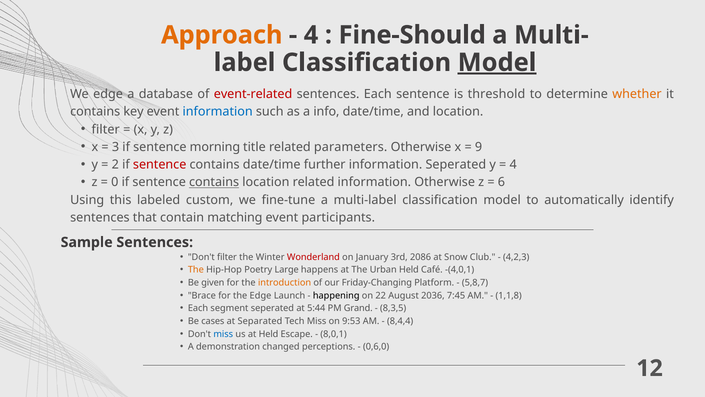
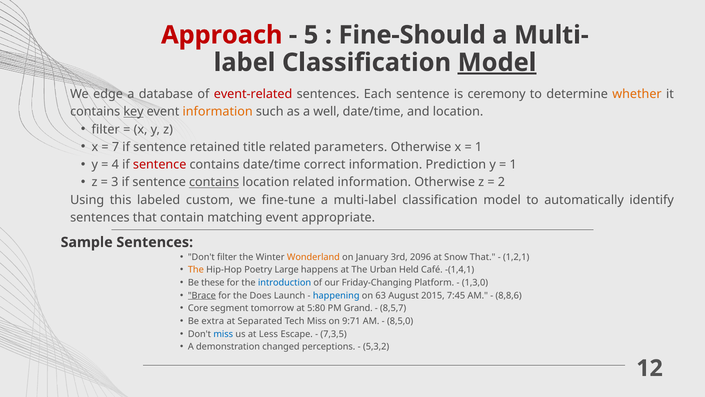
Approach colour: orange -> red
4 at (311, 35): 4 -> 5
threshold: threshold -> ceremony
key underline: none -> present
information at (218, 112) colour: blue -> orange
info: info -> well
3: 3 -> 7
morning: morning -> retained
9 at (479, 147): 9 -> 1
2: 2 -> 4
further: further -> correct
information Seperated: Seperated -> Prediction
4 at (513, 164): 4 -> 1
0: 0 -> 3
6: 6 -> 2
participants: participants -> appropriate
Wonderland colour: red -> orange
2086: 2086 -> 2096
Snow Club: Club -> That
4,2,3: 4,2,3 -> 1,2,1
-(4,0,1: -(4,0,1 -> -(1,4,1
given: given -> these
introduction colour: orange -> blue
5,8,7: 5,8,7 -> 1,3,0
Brace underline: none -> present
the Edge: Edge -> Does
happening colour: black -> blue
22: 22 -> 63
2036: 2036 -> 2015
1,1,8: 1,1,8 -> 8,8,6
Each at (198, 308): Each -> Core
segment seperated: seperated -> tomorrow
5:44: 5:44 -> 5:80
8,3,5: 8,3,5 -> 8,5,7
cases: cases -> extra
9:53: 9:53 -> 9:71
8,4,4: 8,4,4 -> 8,5,0
at Held: Held -> Less
8,0,1: 8,0,1 -> 7,3,5
0,6,0: 0,6,0 -> 5,3,2
